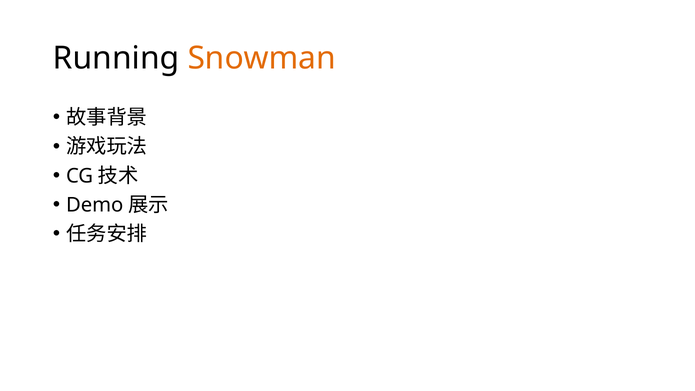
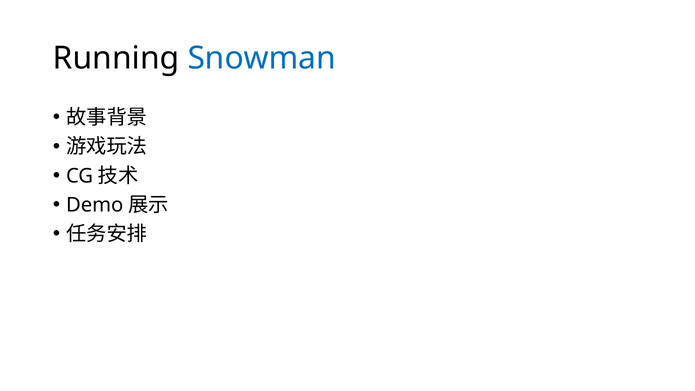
Snowman colour: orange -> blue
